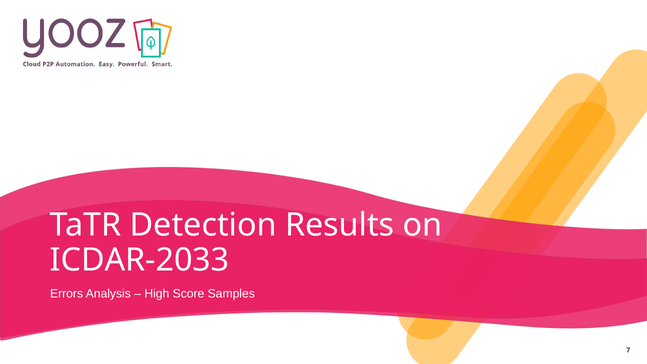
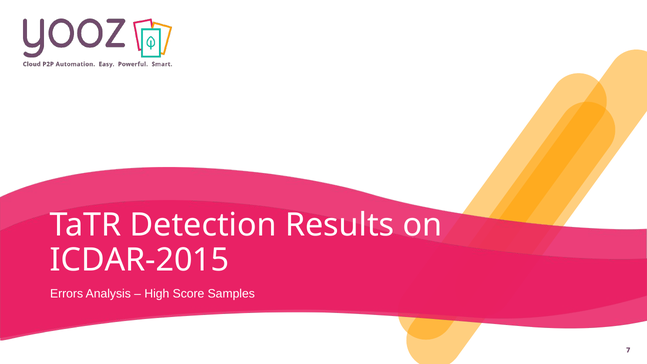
ICDAR-2033: ICDAR-2033 -> ICDAR-2015
